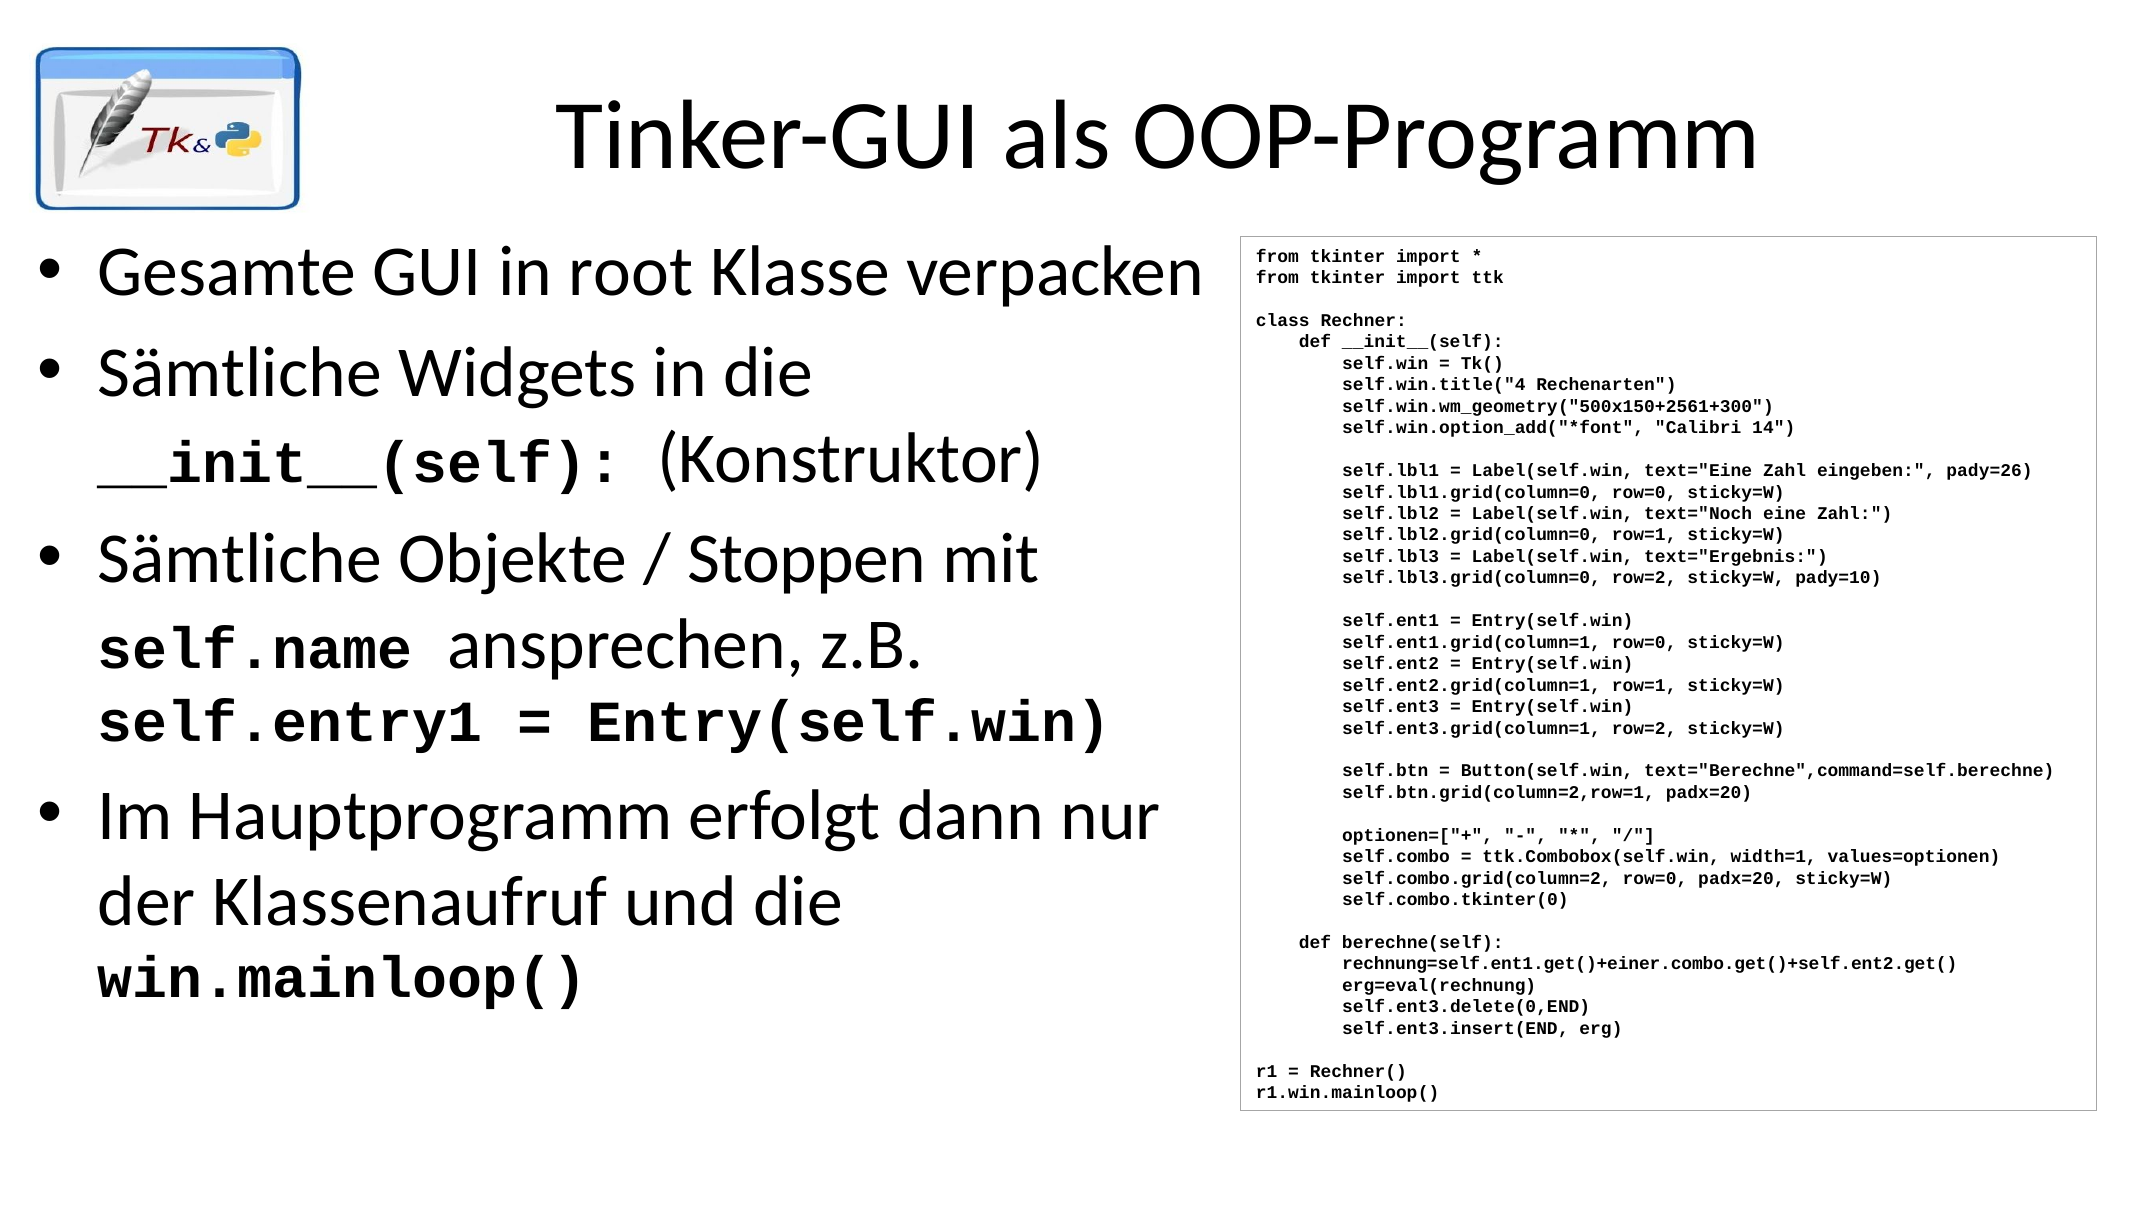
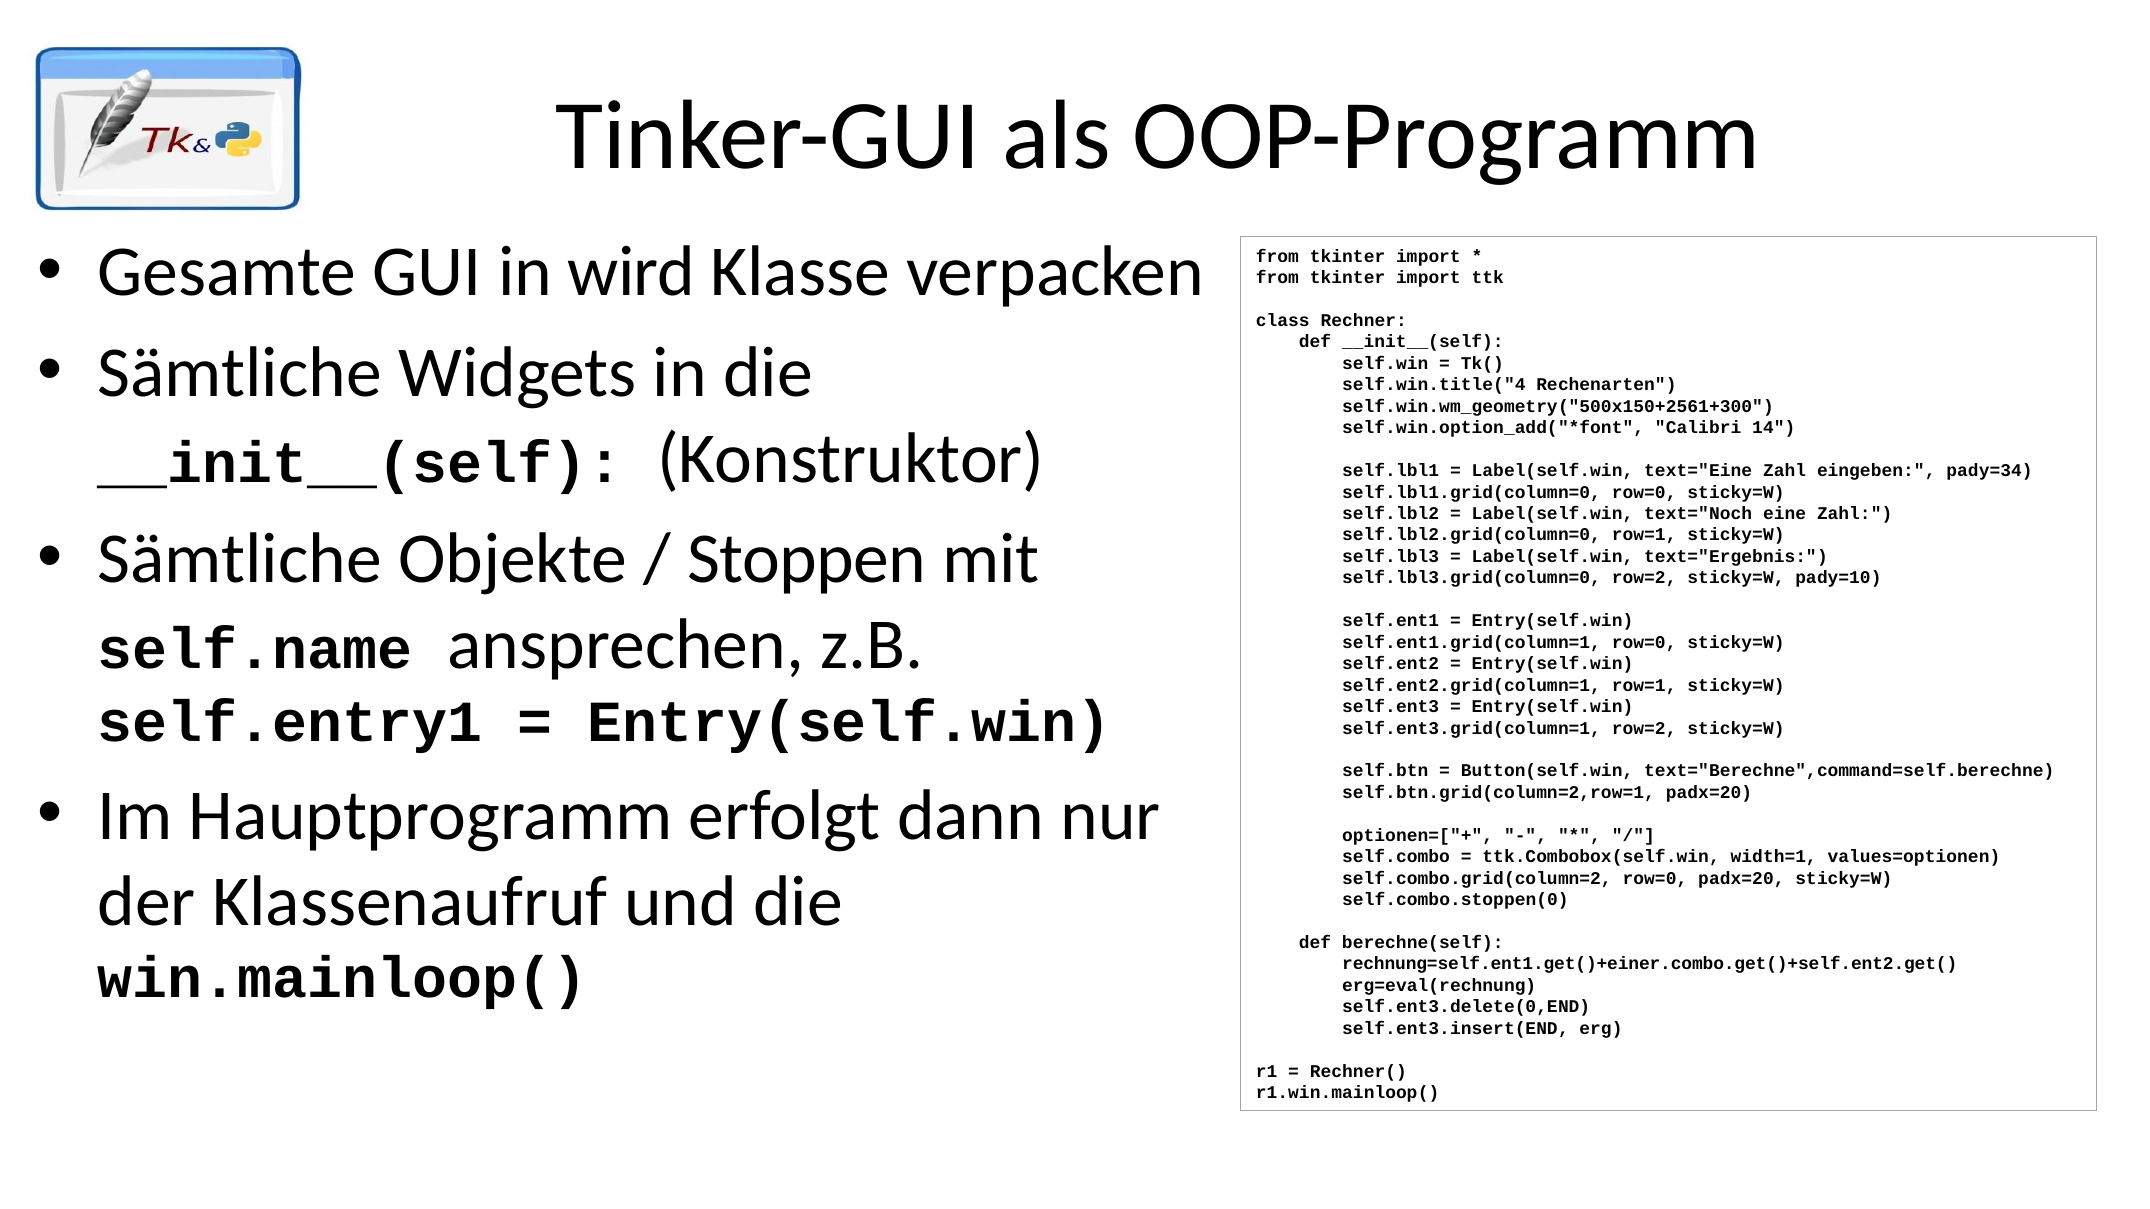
root: root -> wird
pady=26: pady=26 -> pady=34
self.combo.tkinter(0: self.combo.tkinter(0 -> self.combo.stoppen(0
